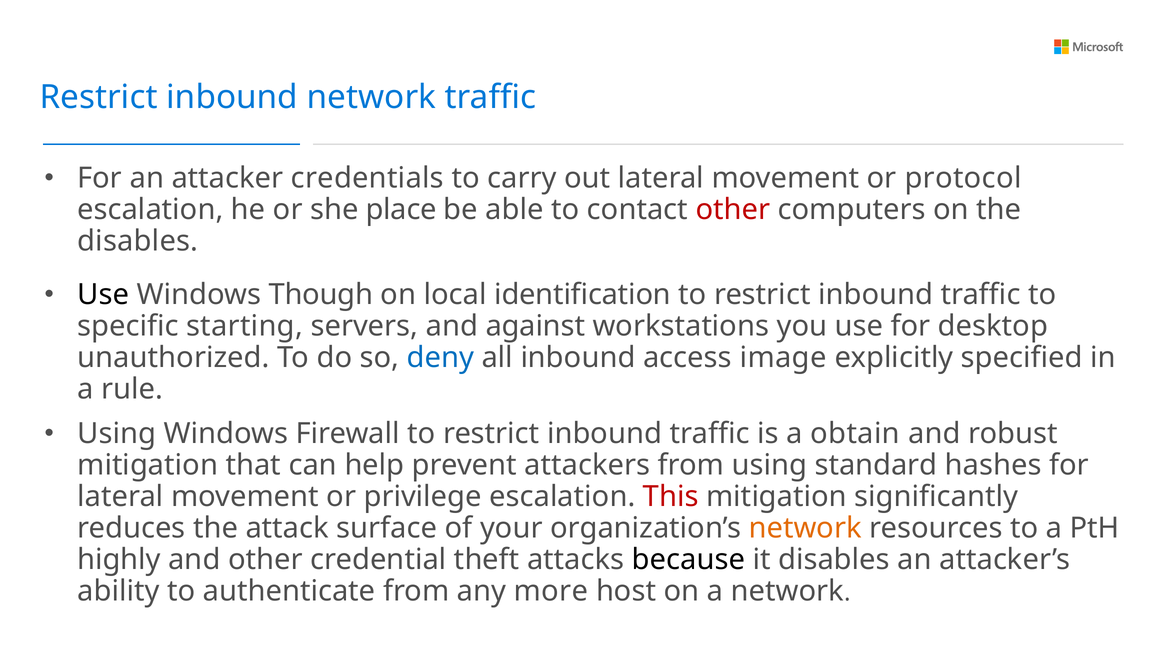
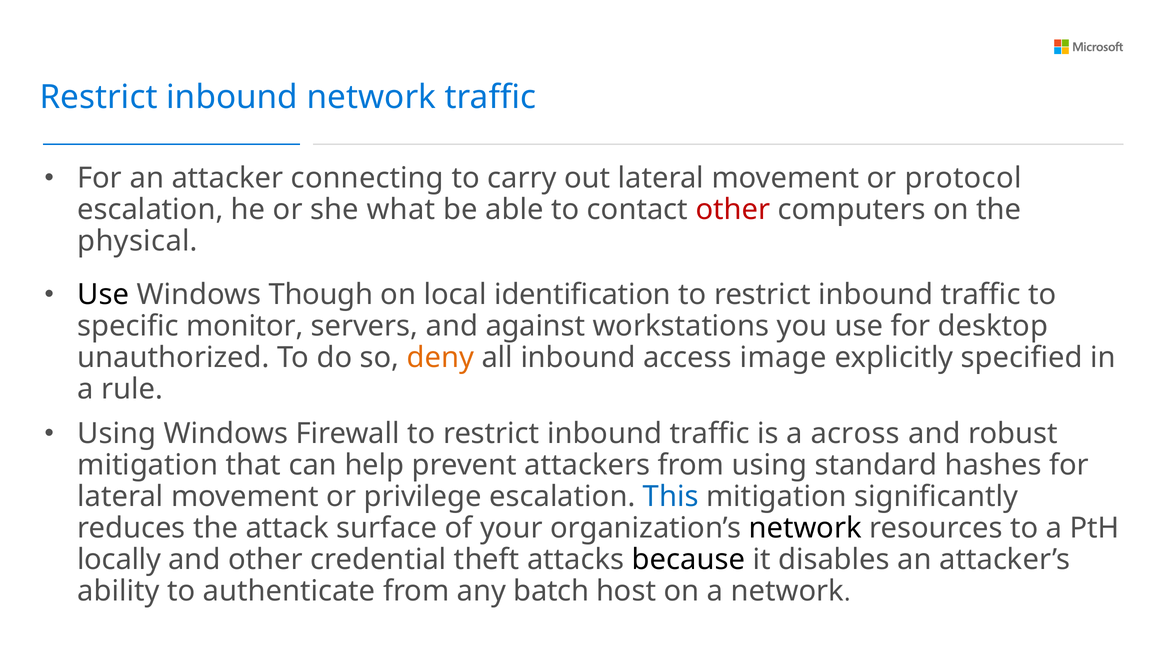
credentials: credentials -> connecting
place: place -> what
disables at (138, 241): disables -> physical
starting: starting -> monitor
deny colour: blue -> orange
obtain: obtain -> across
This colour: red -> blue
network at (805, 528) colour: orange -> black
highly: highly -> locally
more: more -> batch
